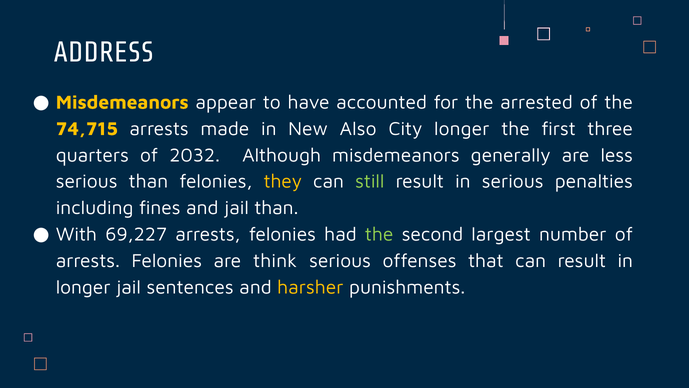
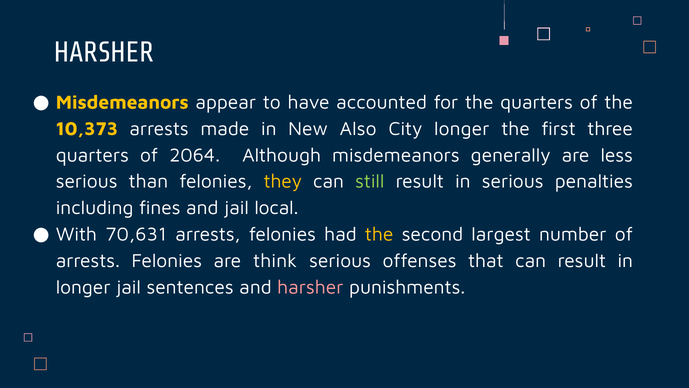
ADDRESS at (104, 52): ADDRESS -> HARSHER
the arrested: arrested -> quarters
74,715: 74,715 -> 10,373
2032: 2032 -> 2064
jail than: than -> local
69,227: 69,227 -> 70,631
the at (379, 234) colour: light green -> yellow
harsher at (310, 287) colour: yellow -> pink
